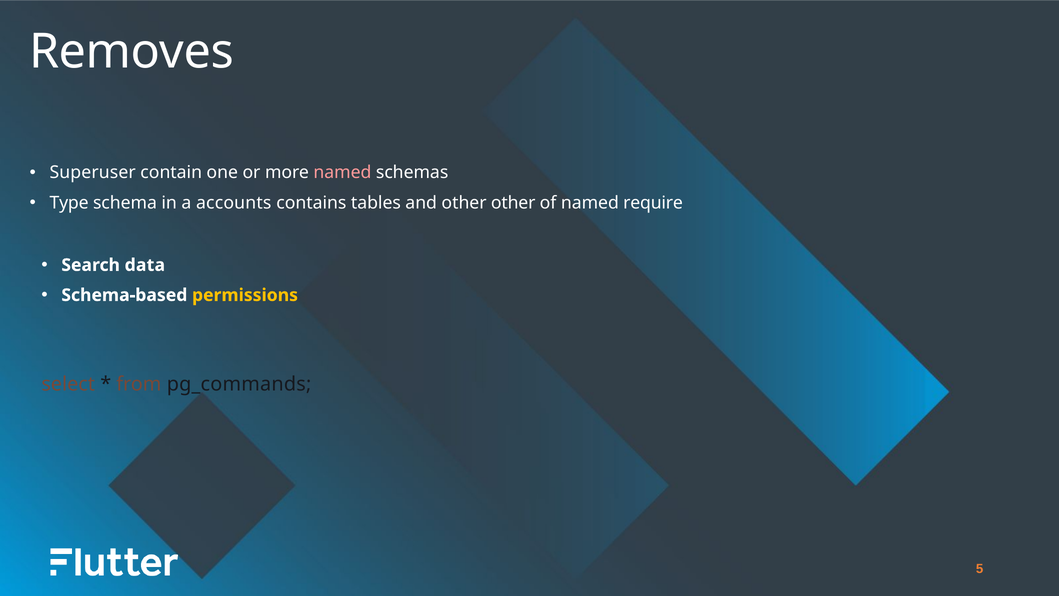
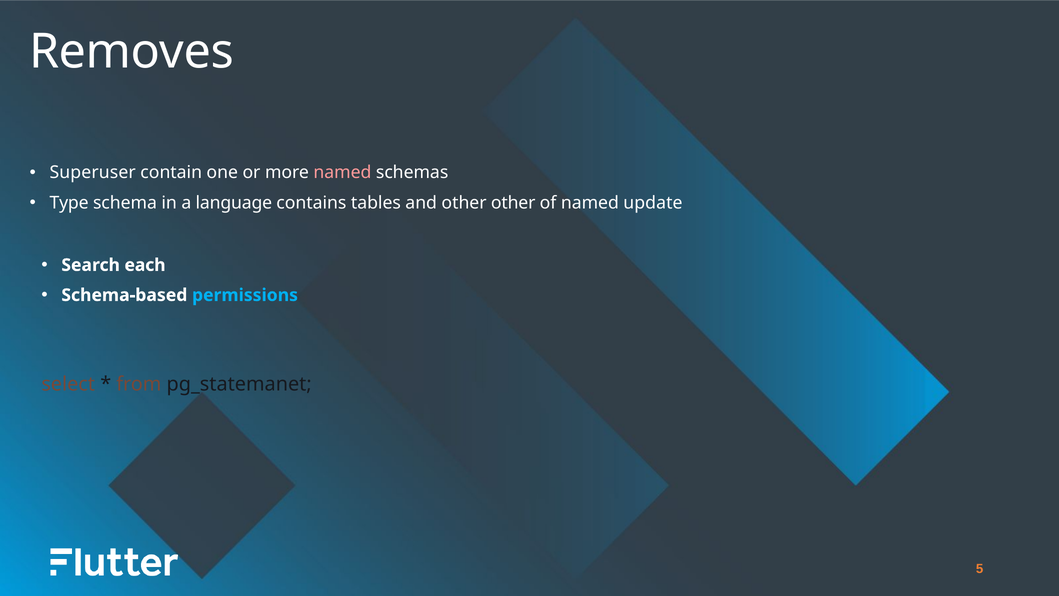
accounts: accounts -> language
require: require -> update
data: data -> each
permissions colour: yellow -> light blue
pg_commands: pg_commands -> pg_statemanet
